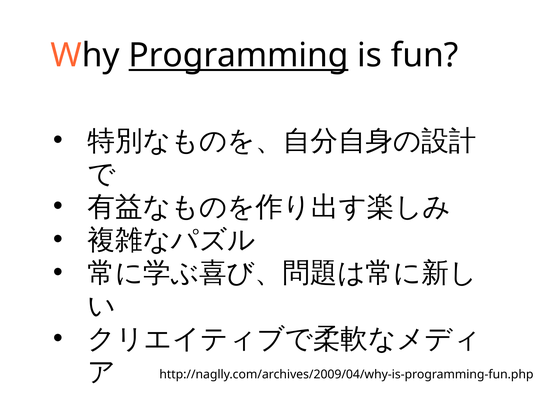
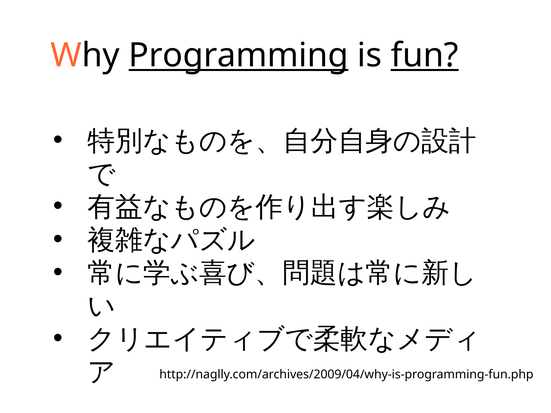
fun underline: none -> present
